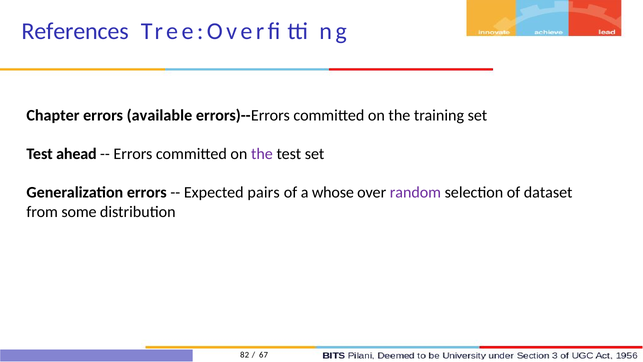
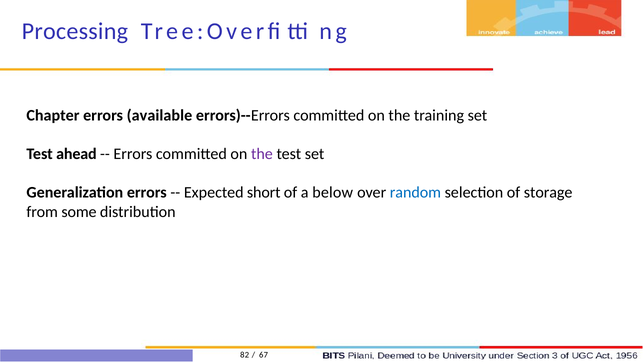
References: References -> Processing
pairs: pairs -> short
whose: whose -> below
random colour: purple -> blue
dataset: dataset -> storage
